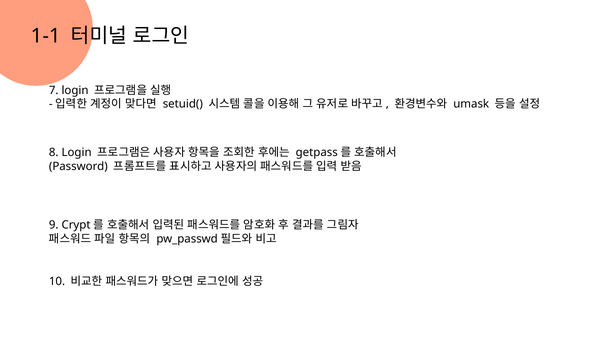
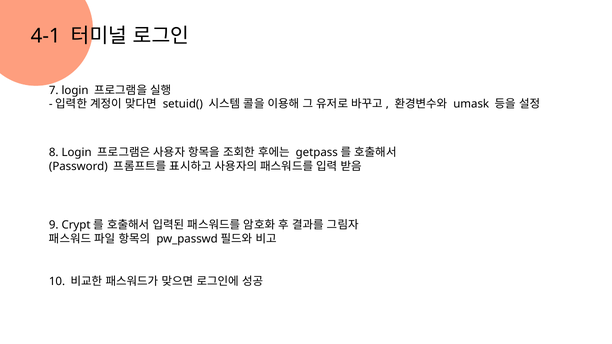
1-1: 1-1 -> 4-1
